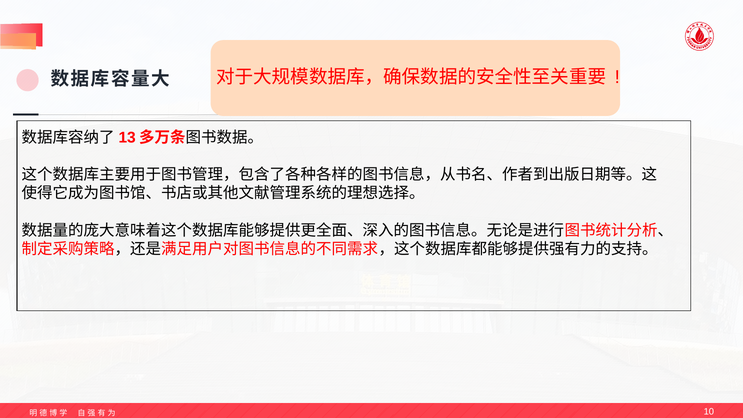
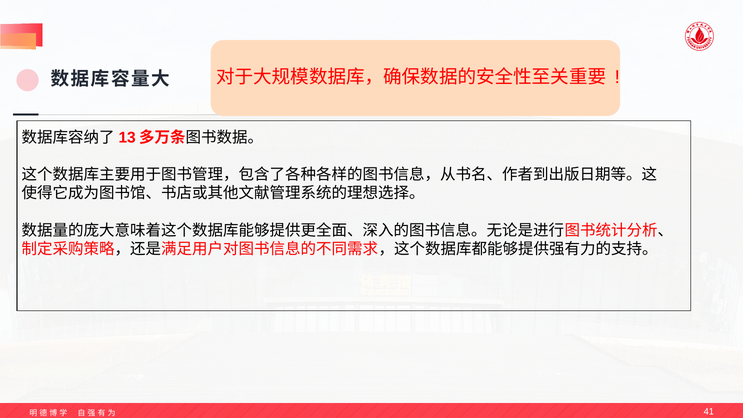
10: 10 -> 41
